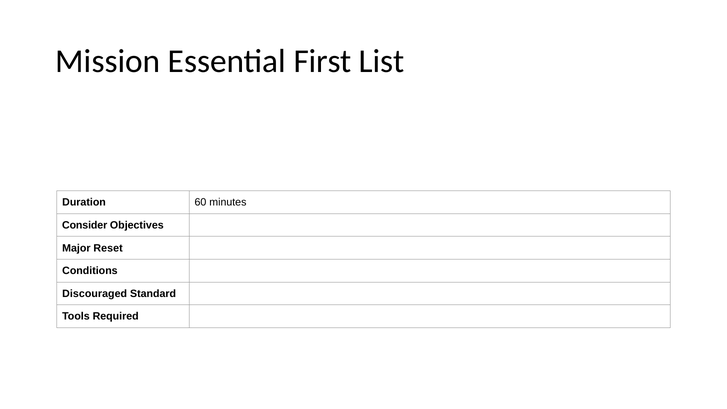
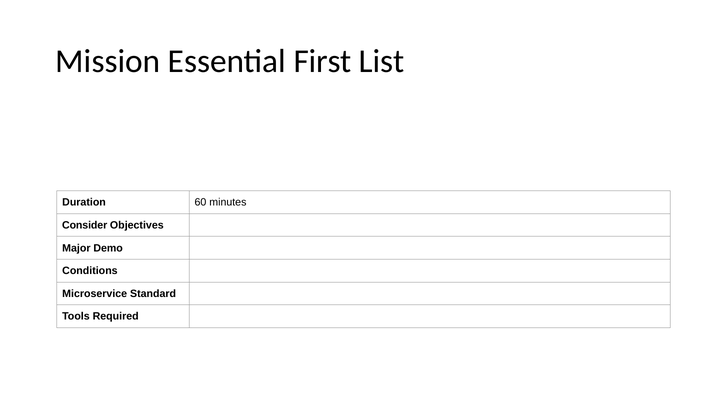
Reset: Reset -> Demo
Discouraged: Discouraged -> Microservice
